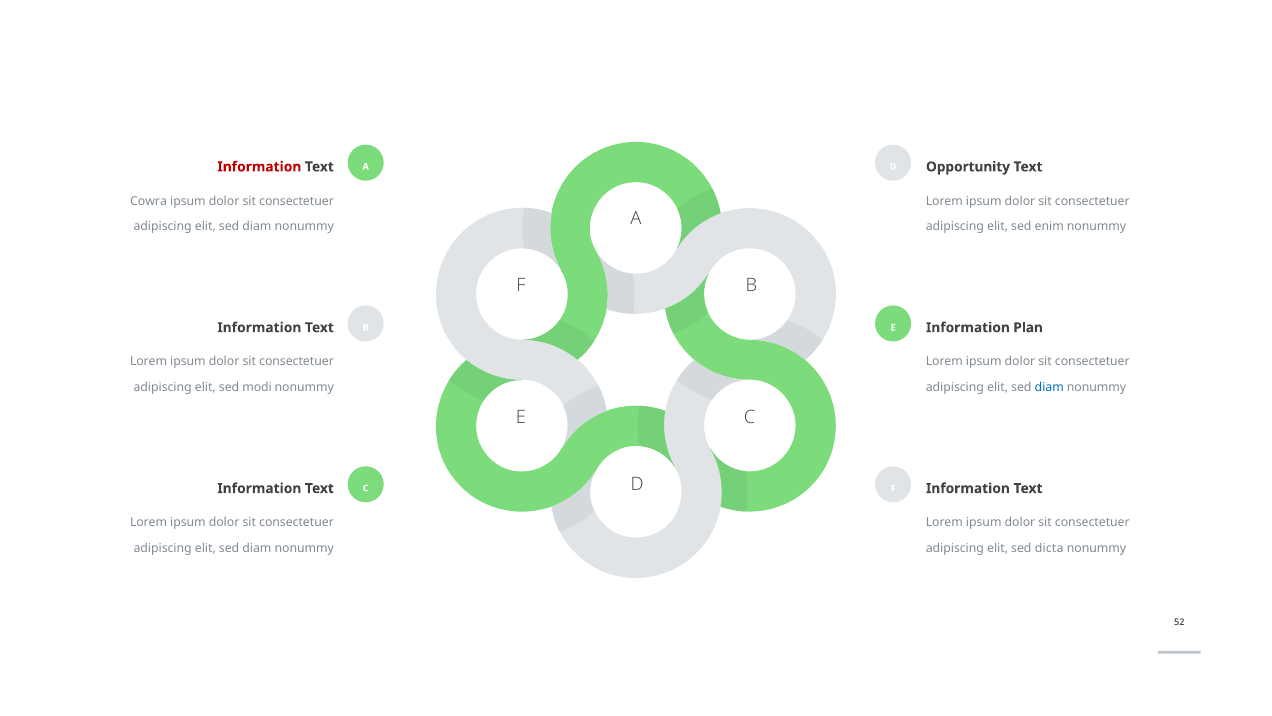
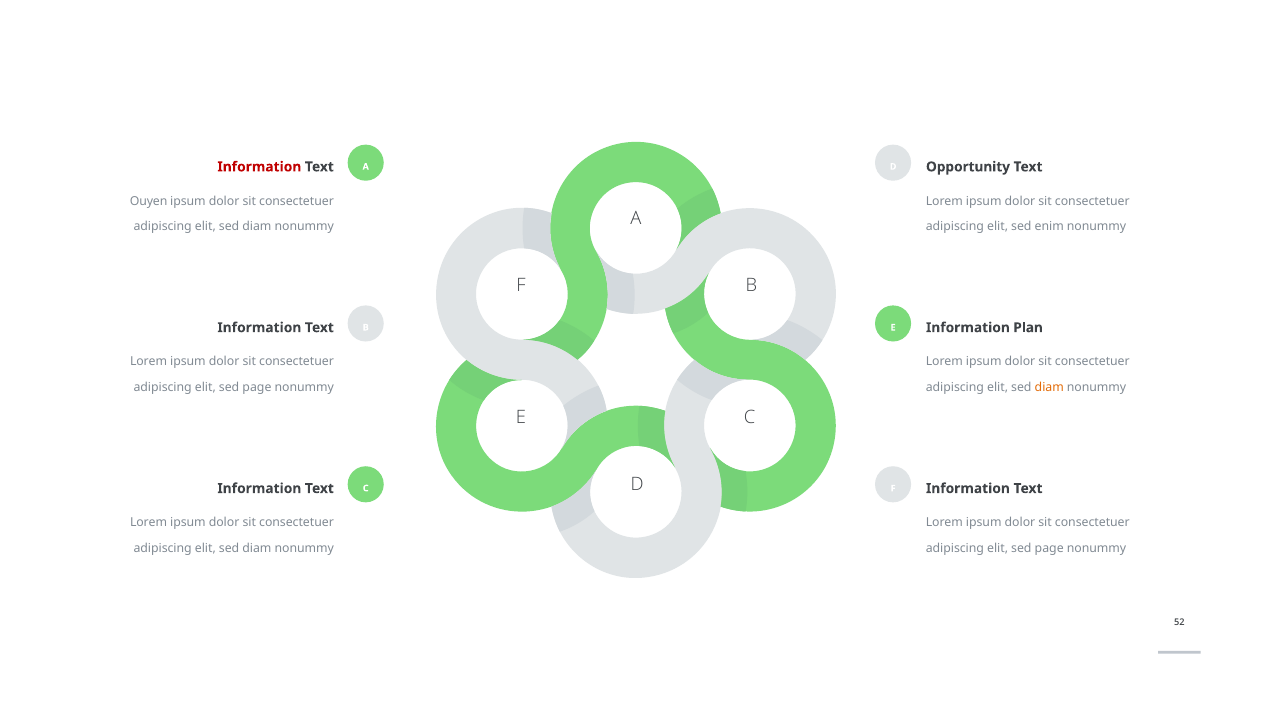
Cowra: Cowra -> Ouyen
modi at (257, 387): modi -> page
diam at (1049, 387) colour: blue -> orange
dicta at (1049, 548): dicta -> page
